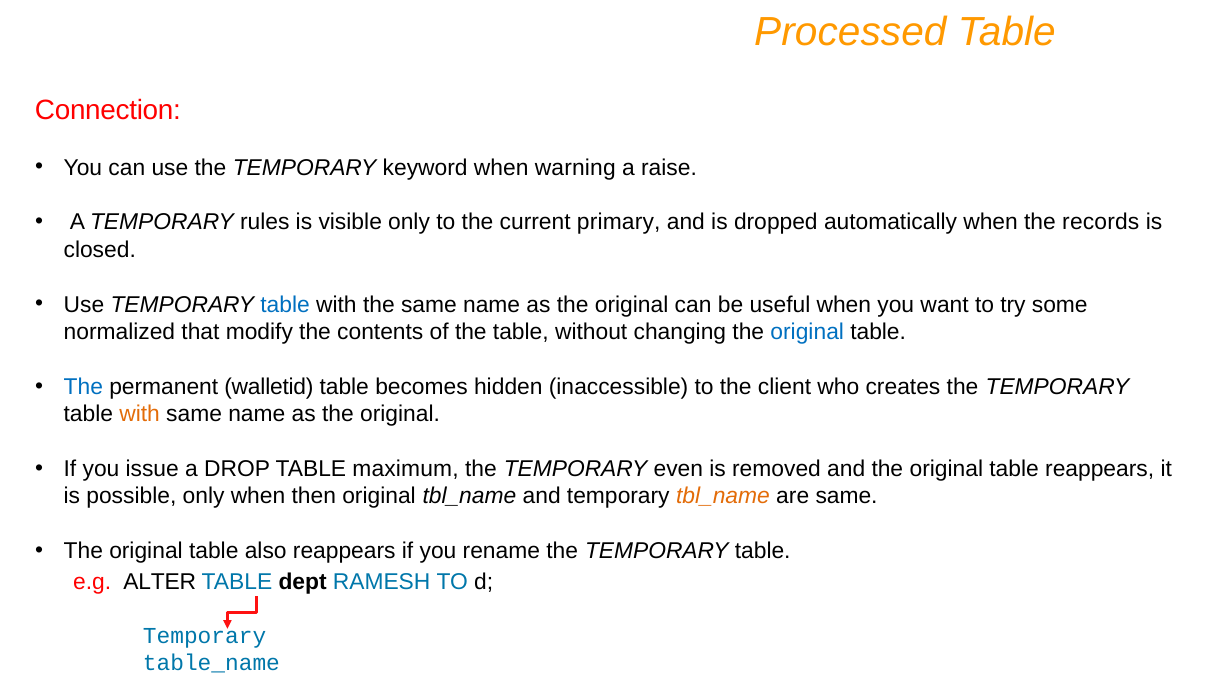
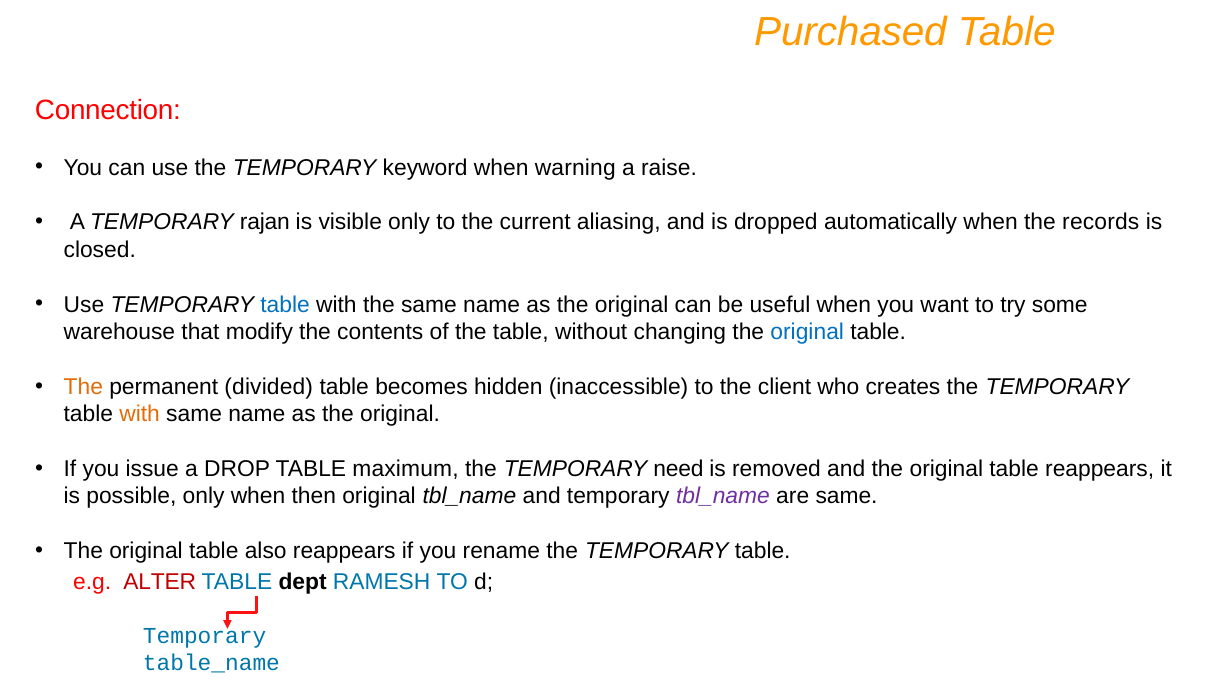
Processed: Processed -> Purchased
rules: rules -> rajan
primary: primary -> aliasing
normalized: normalized -> warehouse
The at (83, 386) colour: blue -> orange
walletid: walletid -> divided
even: even -> need
tbl_name at (723, 496) colour: orange -> purple
ALTER colour: black -> red
